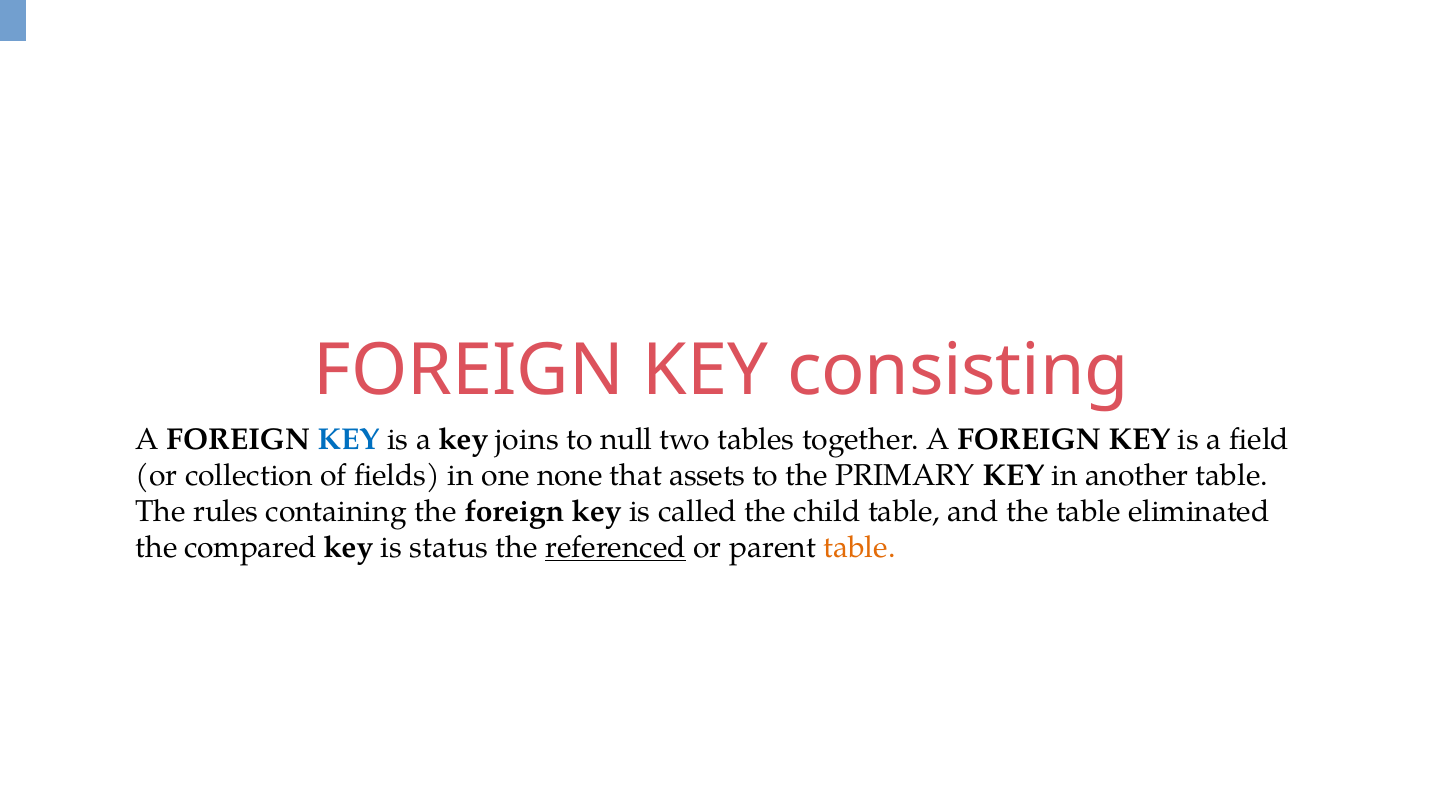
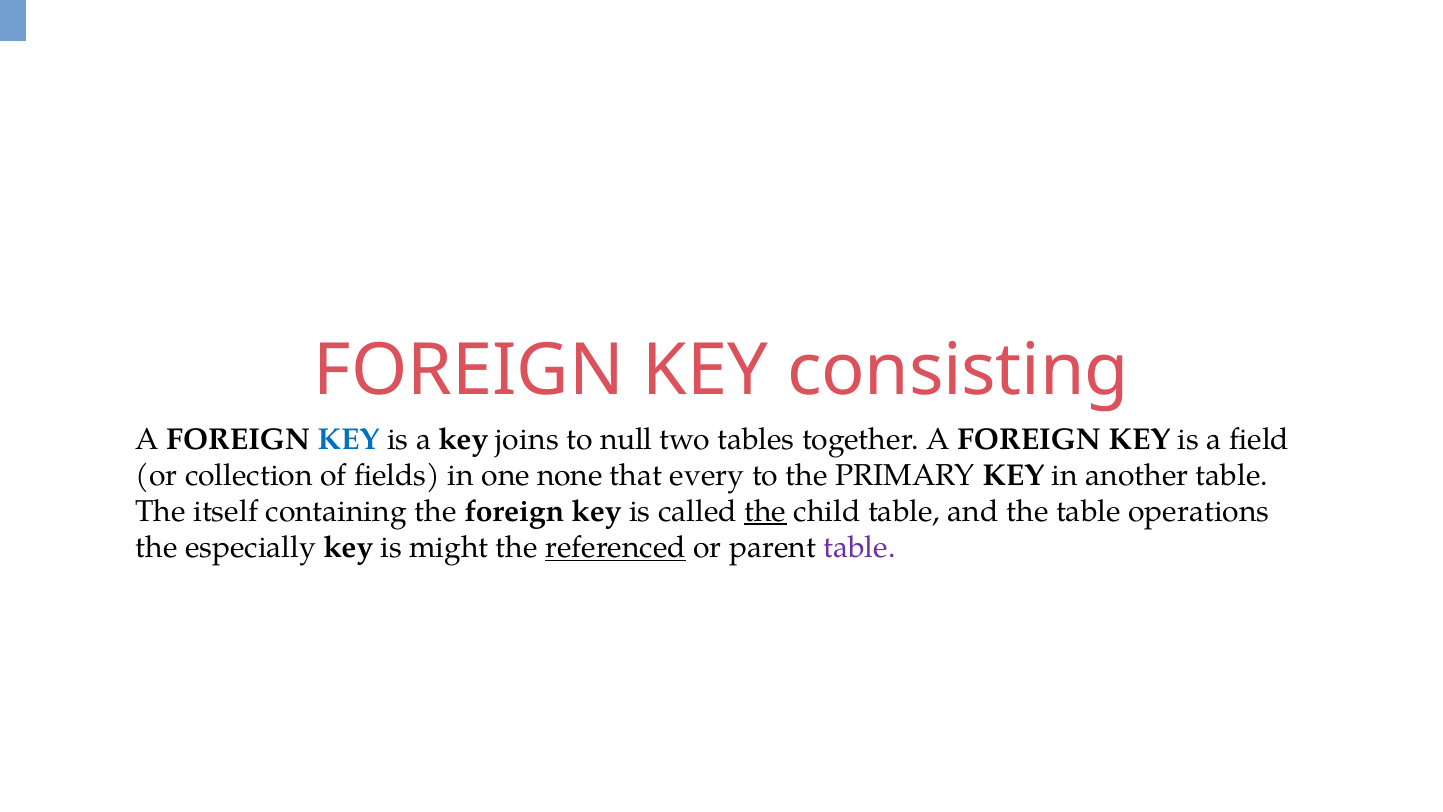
assets: assets -> every
rules: rules -> itself
the at (765, 511) underline: none -> present
eliminated: eliminated -> operations
compared: compared -> especially
status: status -> might
table at (859, 547) colour: orange -> purple
